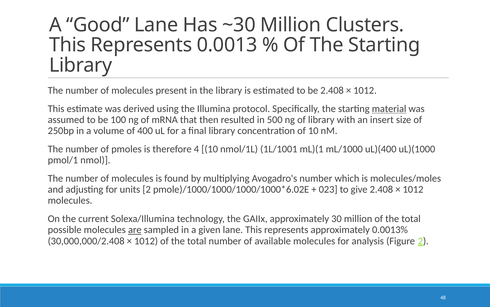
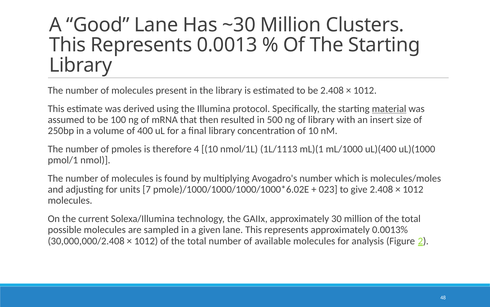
1L/1001: 1L/1001 -> 1L/1113
units 2: 2 -> 7
are underline: present -> none
